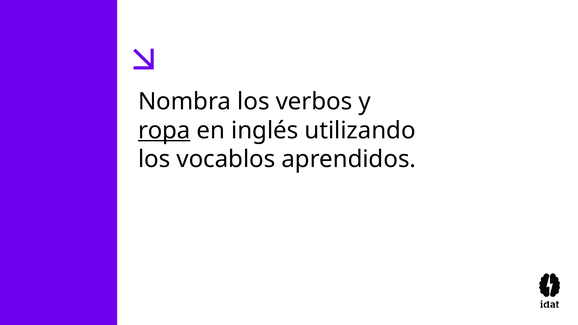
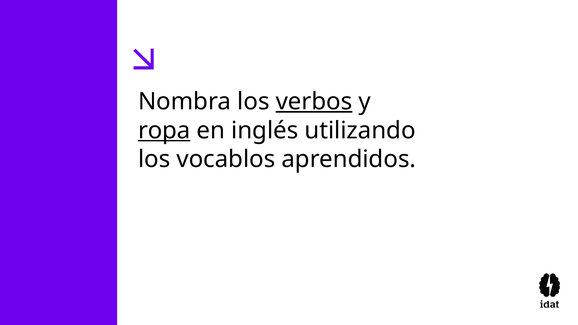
verbos underline: none -> present
